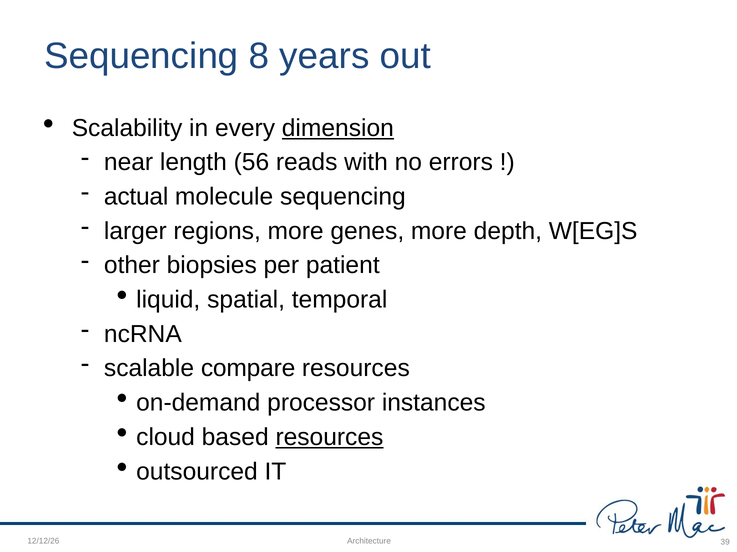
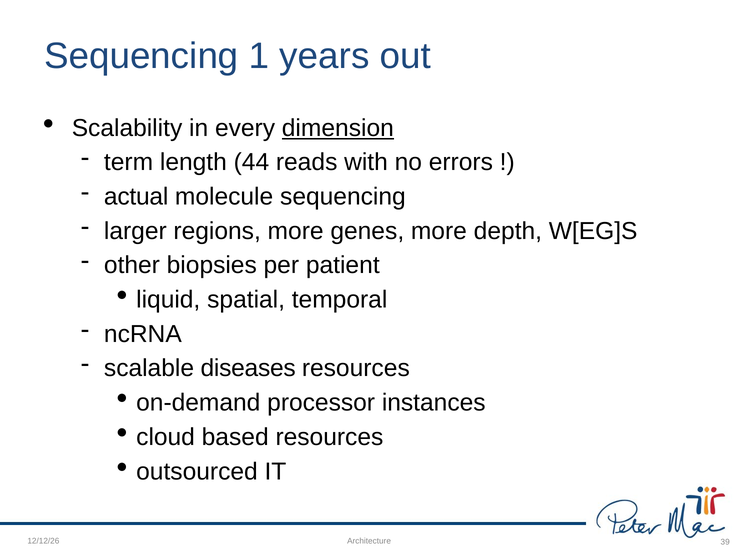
8: 8 -> 1
near: near -> term
56: 56 -> 44
compare: compare -> diseases
resources at (329, 438) underline: present -> none
